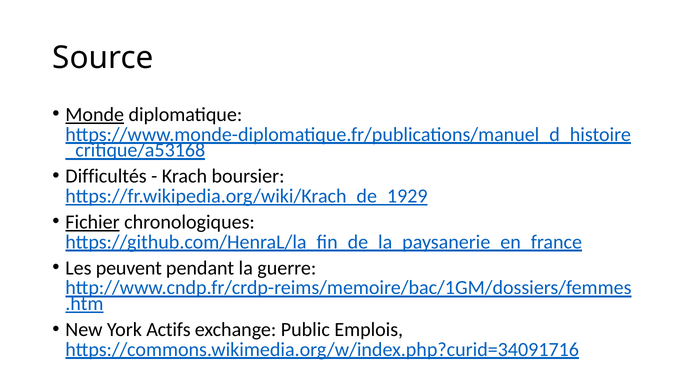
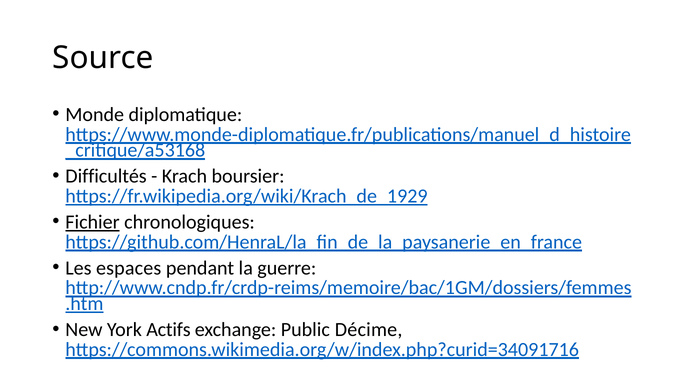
Monde underline: present -> none
peuvent: peuvent -> espaces
Emplois: Emplois -> Décime
